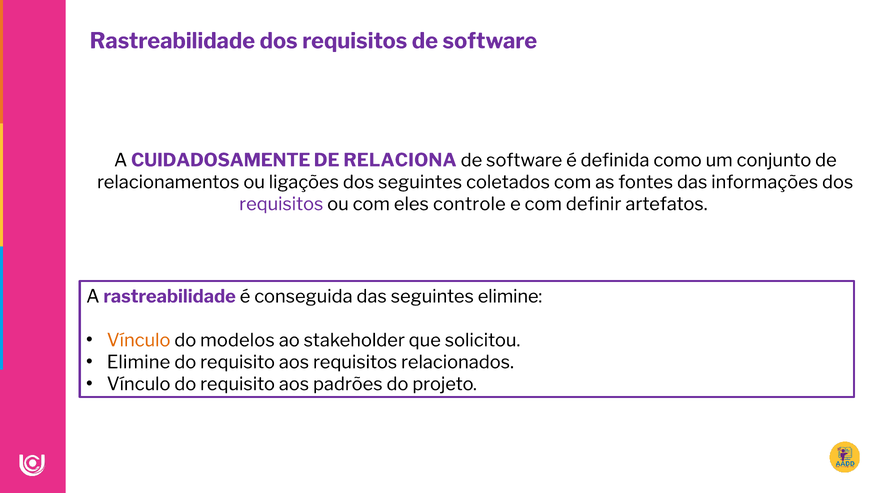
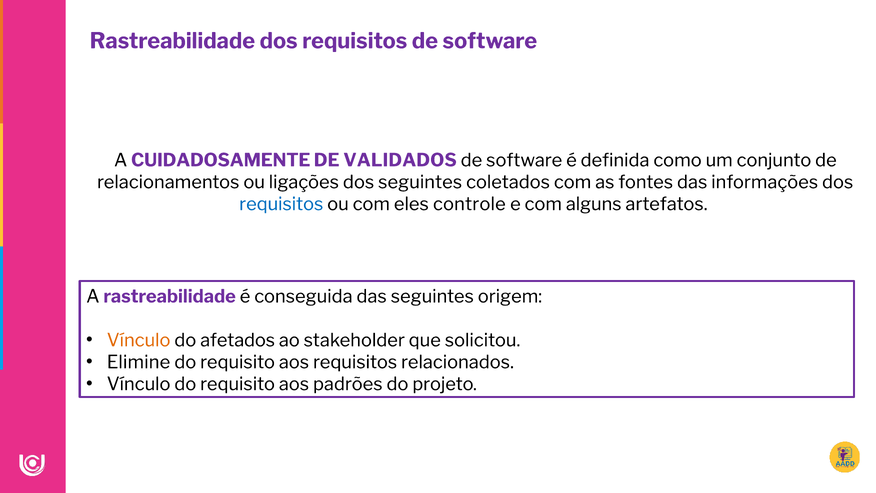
RELACIONA: RELACIONA -> VALIDADOS
requisitos at (281, 204) colour: purple -> blue
definir: definir -> alguns
seguintes elimine: elimine -> origem
modelos: modelos -> afetados
